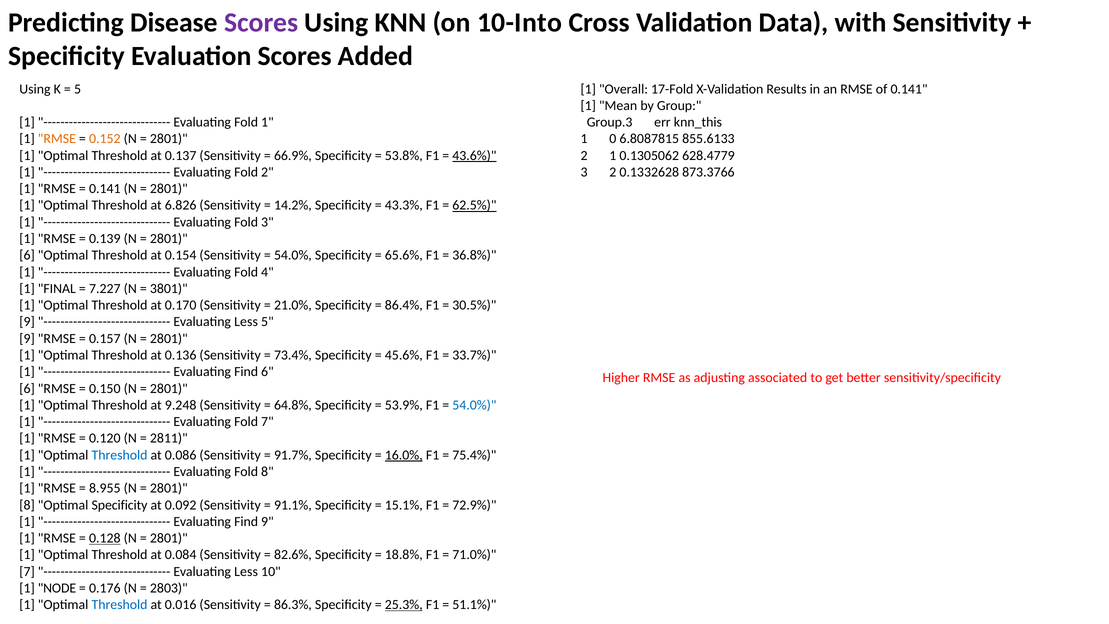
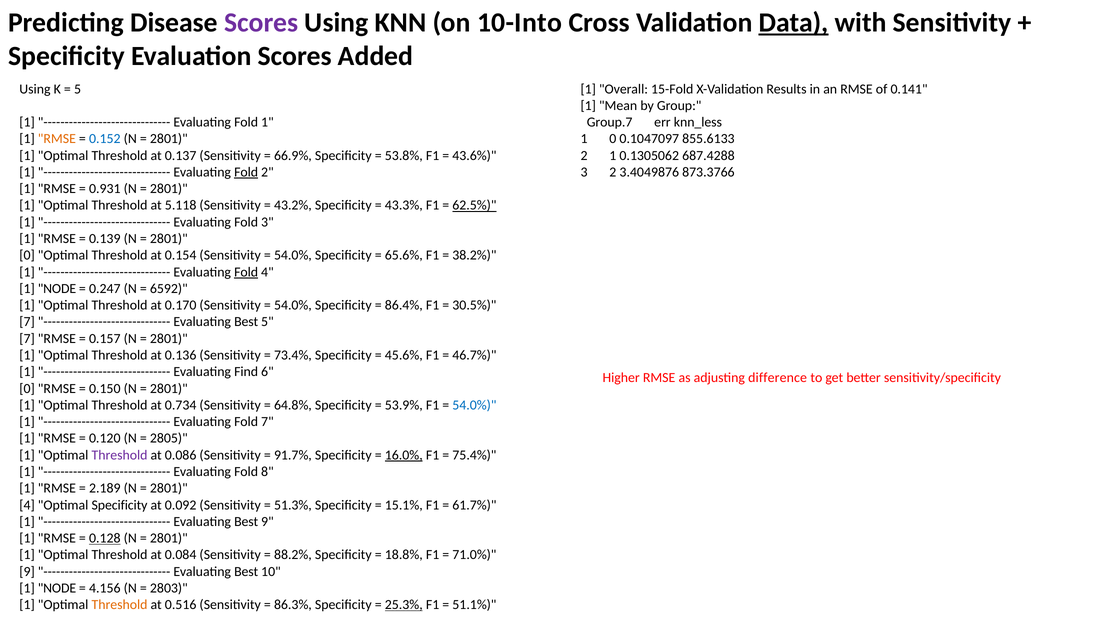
Data underline: none -> present
17-Fold: 17-Fold -> 15-Fold
Group.3: Group.3 -> Group.7
knn_this: knn_this -> knn_less
0.152 colour: orange -> blue
6.8087815: 6.8087815 -> 0.1047097
43.6% underline: present -> none
628.4779: 628.4779 -> 687.4288
Fold at (246, 172) underline: none -> present
0.1332628: 0.1332628 -> 3.4049876
0.141 at (105, 189): 0.141 -> 0.931
6.826: 6.826 -> 5.118
14.2%: 14.2% -> 43.2%
6 at (27, 255): 6 -> 0
36.8%: 36.8% -> 38.2%
Fold at (246, 272) underline: none -> present
FINAL at (57, 289): FINAL -> NODE
7.227: 7.227 -> 0.247
3801: 3801 -> 6592
21.0% at (293, 305): 21.0% -> 54.0%
9 at (27, 322): 9 -> 7
Less at (246, 322): Less -> Best
9 at (27, 338): 9 -> 7
33.7%: 33.7% -> 46.7%
associated: associated -> difference
6 at (27, 388): 6 -> 0
9.248: 9.248 -> 0.734
2811: 2811 -> 2805
Threshold at (120, 455) colour: blue -> purple
8.955: 8.955 -> 2.189
8 at (27, 505): 8 -> 4
91.1%: 91.1% -> 51.3%
72.9%: 72.9% -> 61.7%
Find at (246, 521): Find -> Best
82.6%: 82.6% -> 88.2%
7 at (27, 571): 7 -> 9
Less at (246, 571): Less -> Best
0.176: 0.176 -> 4.156
Threshold at (120, 605) colour: blue -> orange
0.016: 0.016 -> 0.516
